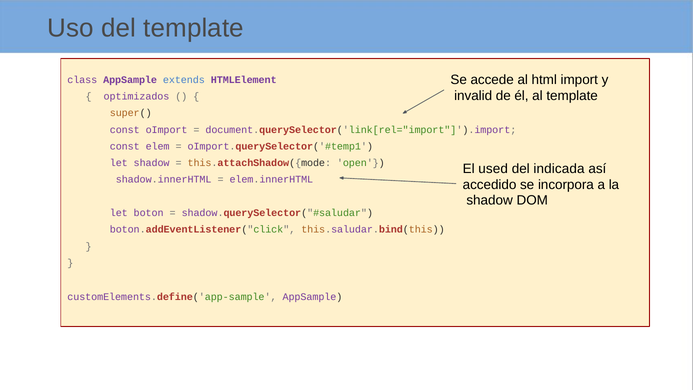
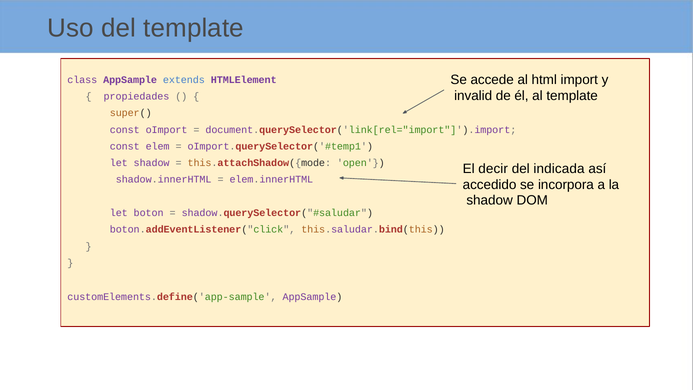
optimizados: optimizados -> propiedades
used: used -> decir
